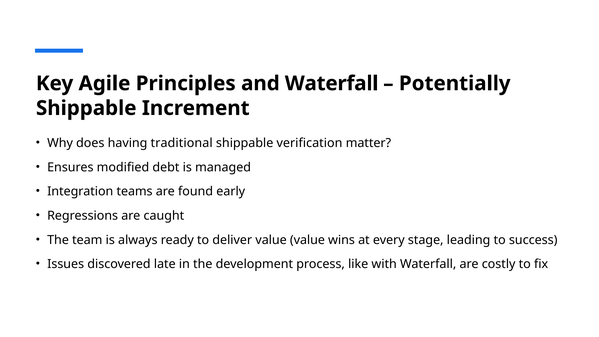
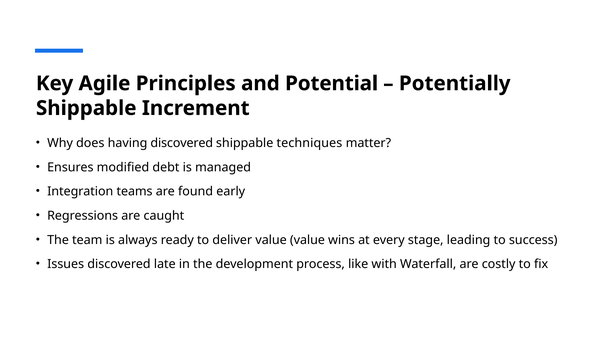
and Waterfall: Waterfall -> Potential
having traditional: traditional -> discovered
verification: verification -> techniques
